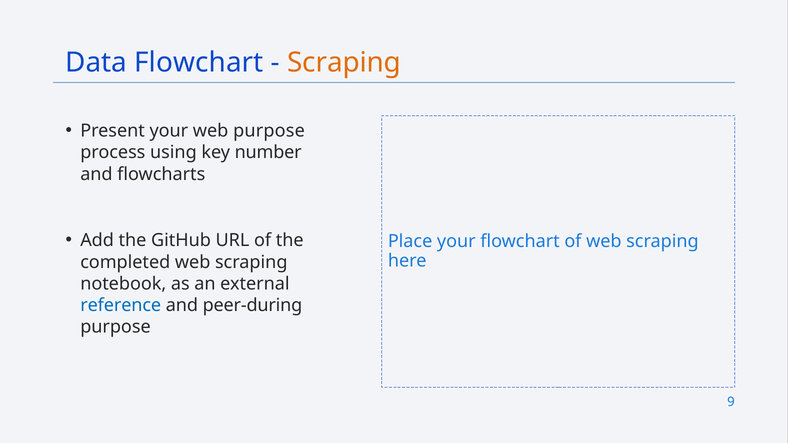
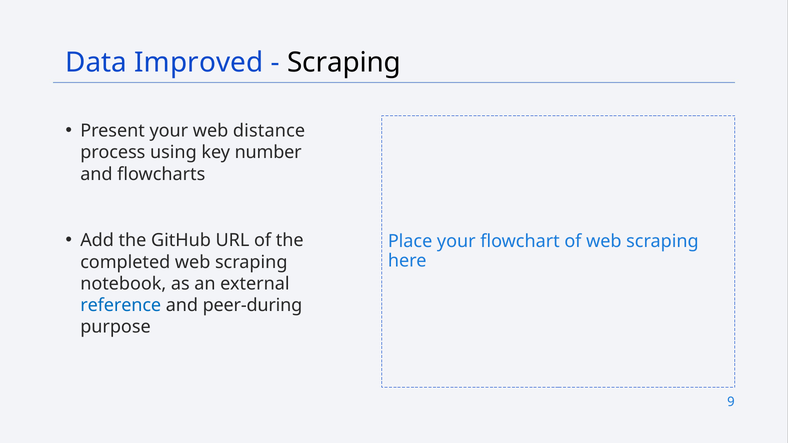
Data Flowchart: Flowchart -> Improved
Scraping at (344, 63) colour: orange -> black
web purpose: purpose -> distance
